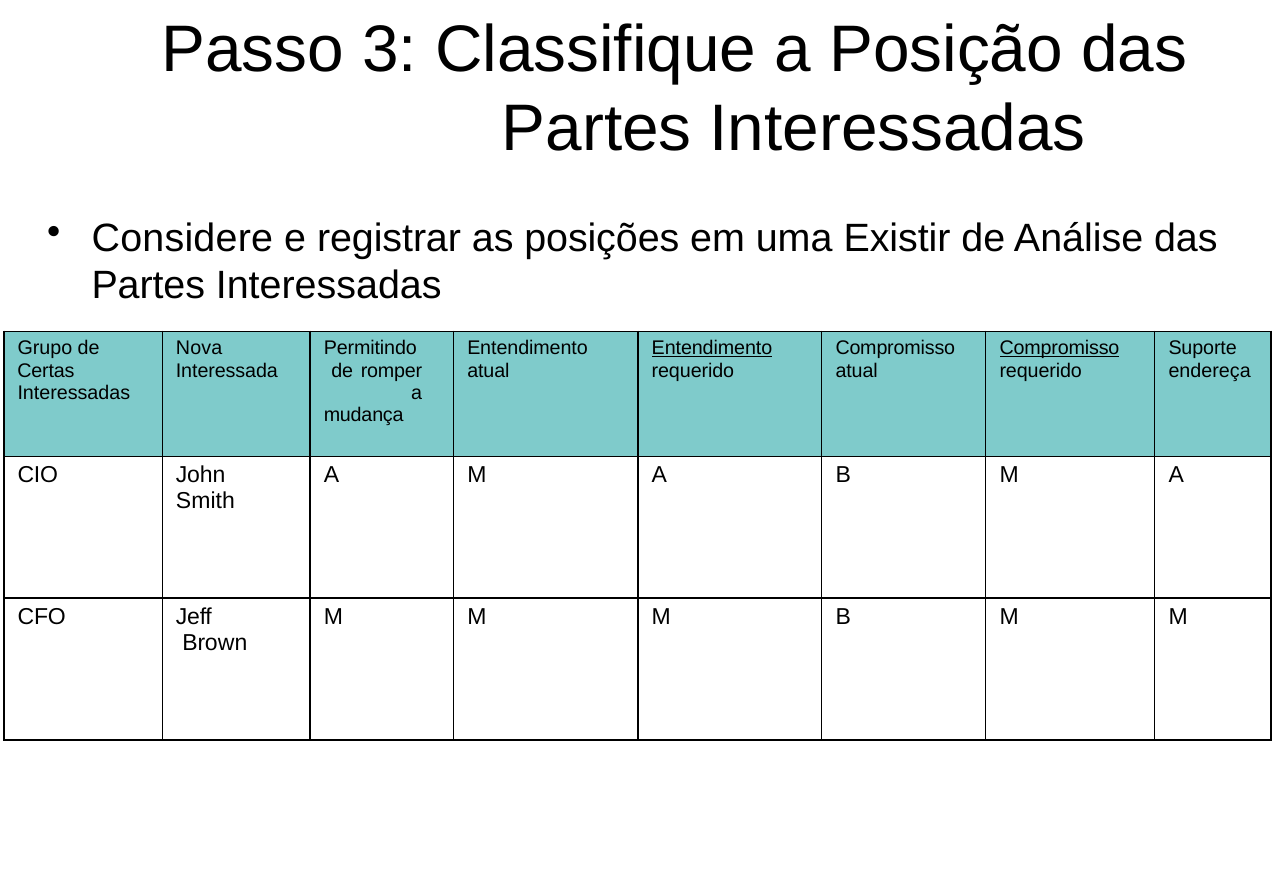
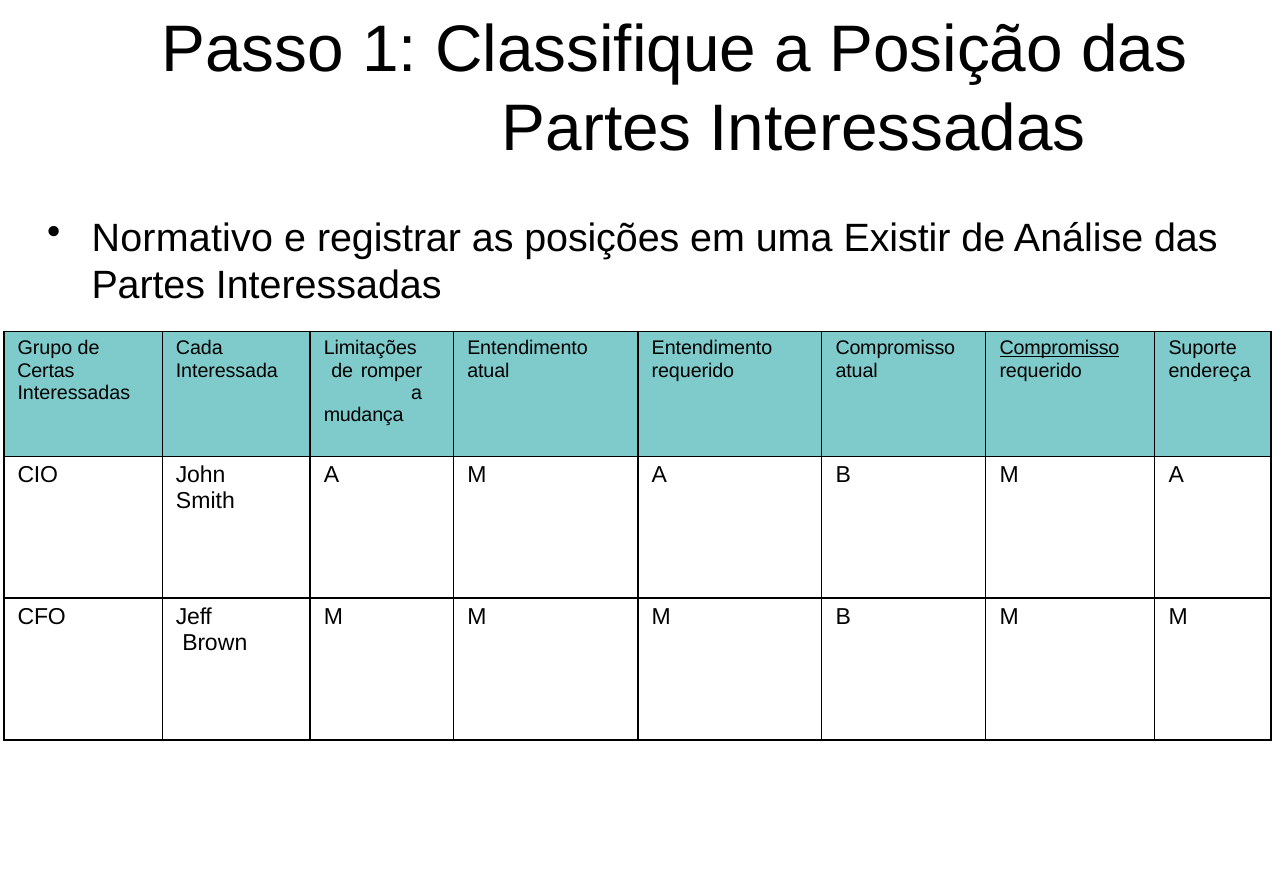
3: 3 -> 1
Considere: Considere -> Normativo
Nova: Nova -> Cada
Permitindo: Permitindo -> Limitações
Entendimento at (712, 348) underline: present -> none
